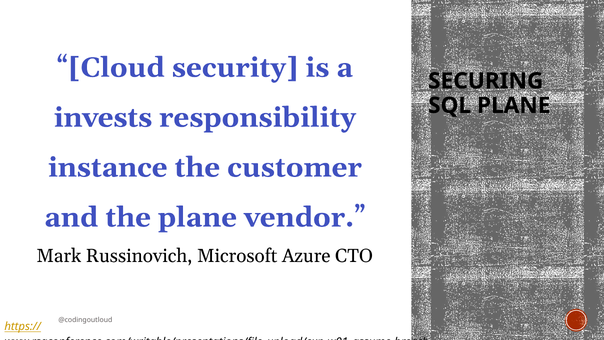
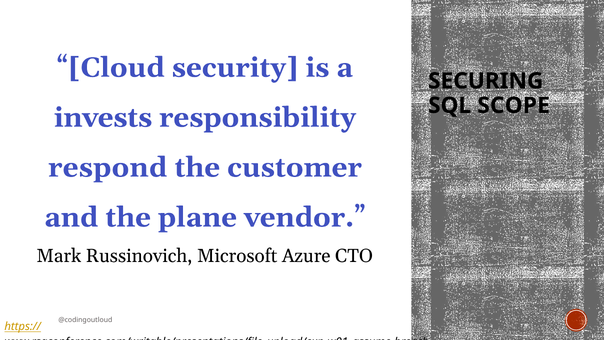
SQL PLANE: PLANE -> SCOPE
instance: instance -> respond
